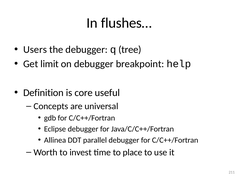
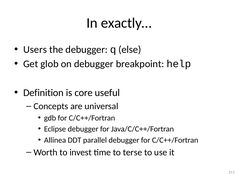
flushes…: flushes… -> exactly…
tree: tree -> else
limit: limit -> glob
place: place -> terse
